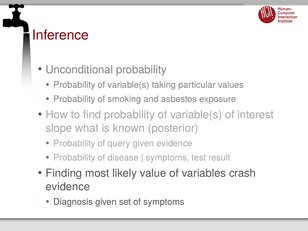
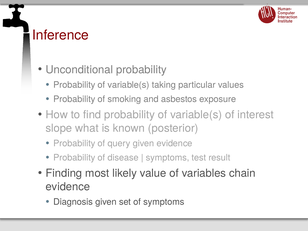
crash: crash -> chain
